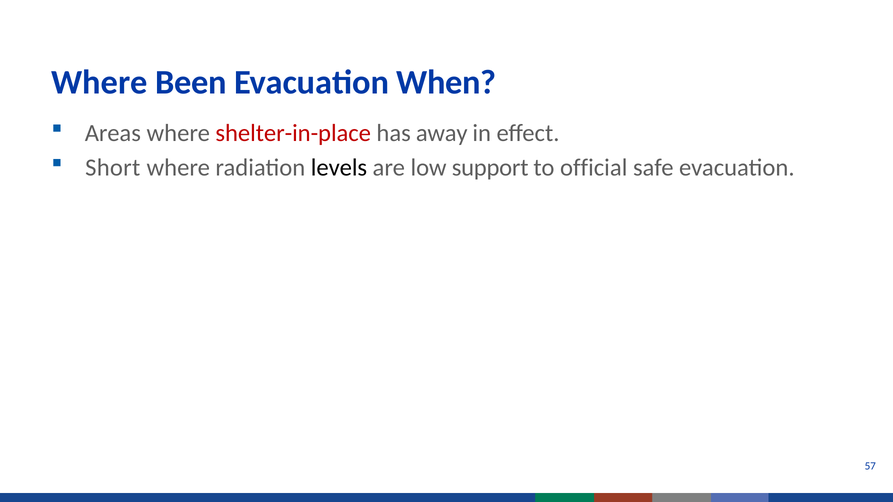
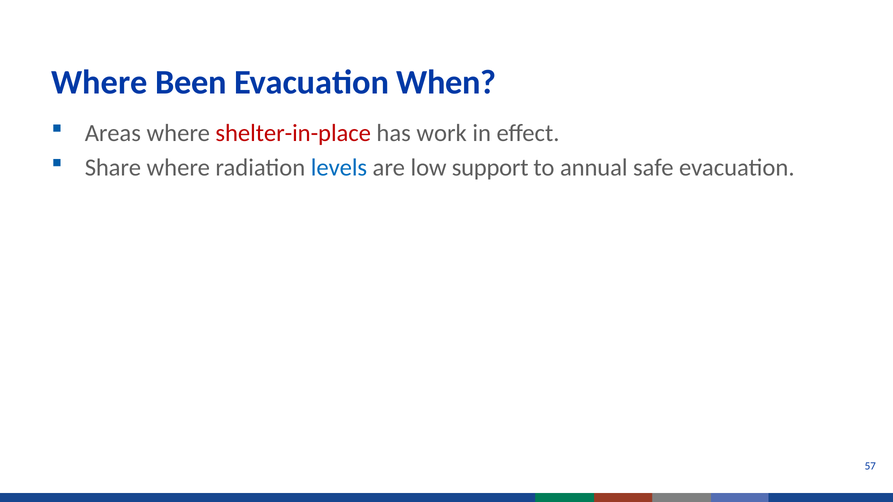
away: away -> work
Short: Short -> Share
levels colour: black -> blue
official: official -> annual
